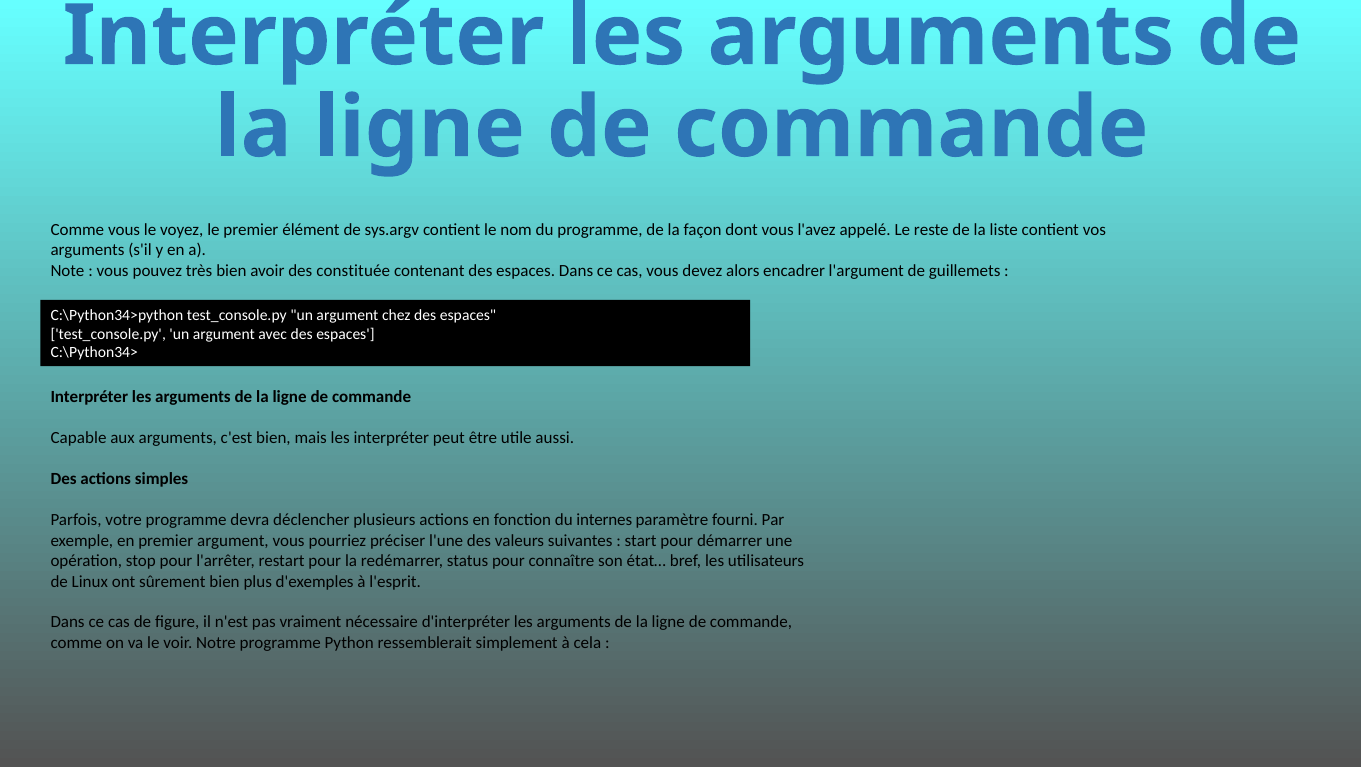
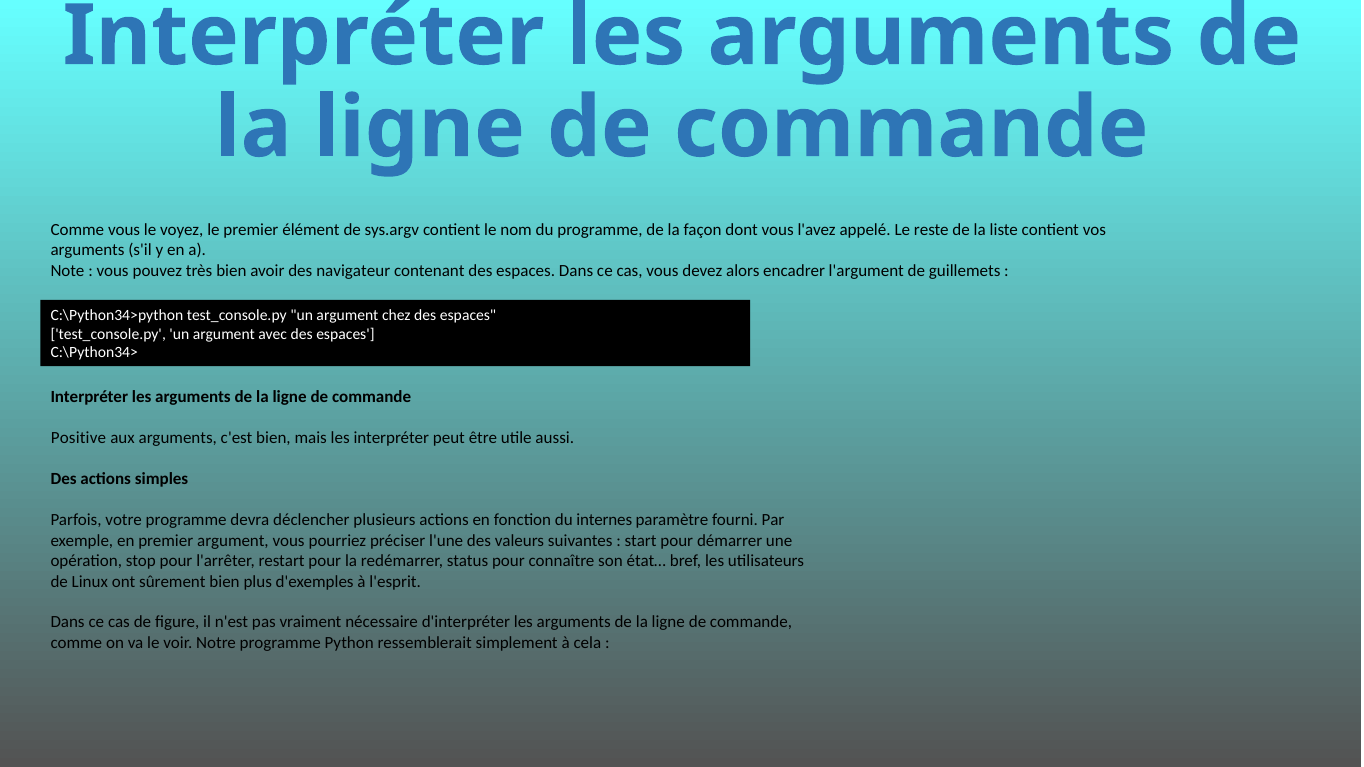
constituée: constituée -> navigateur
Capable: Capable -> Positive
